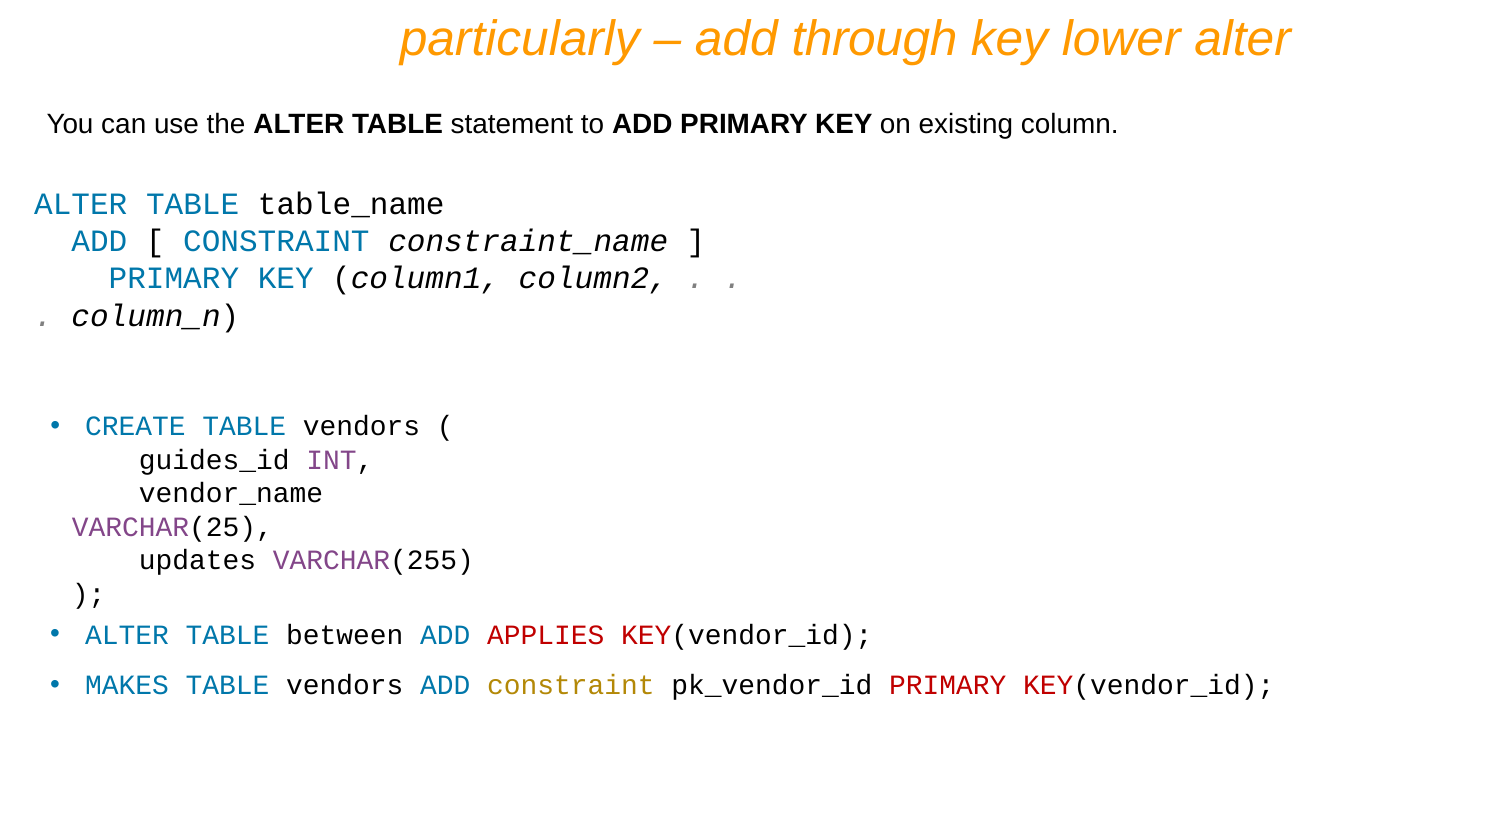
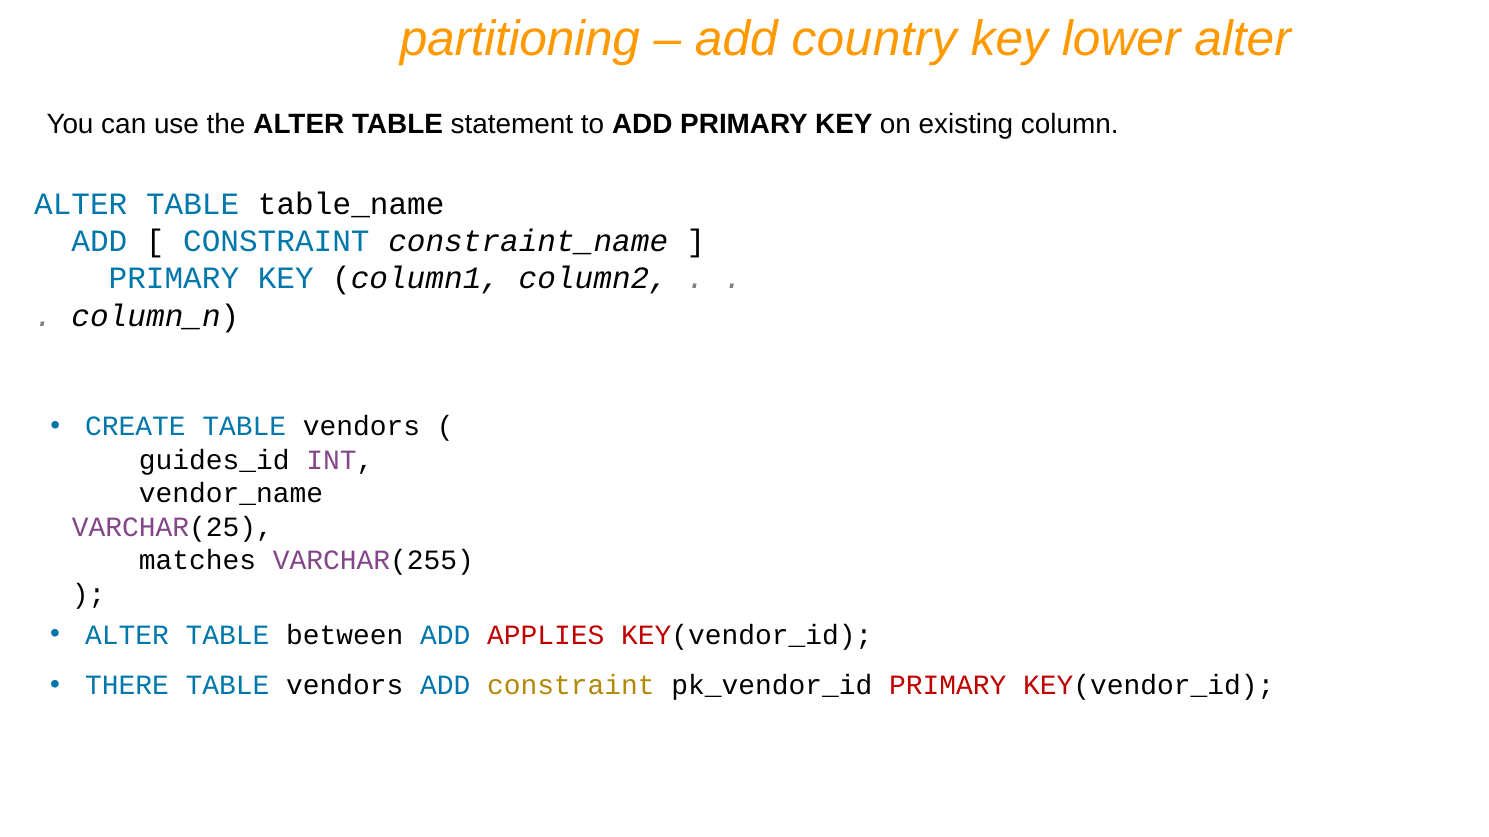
particularly: particularly -> partitioning
through: through -> country
updates: updates -> matches
MAKES: MAKES -> THERE
